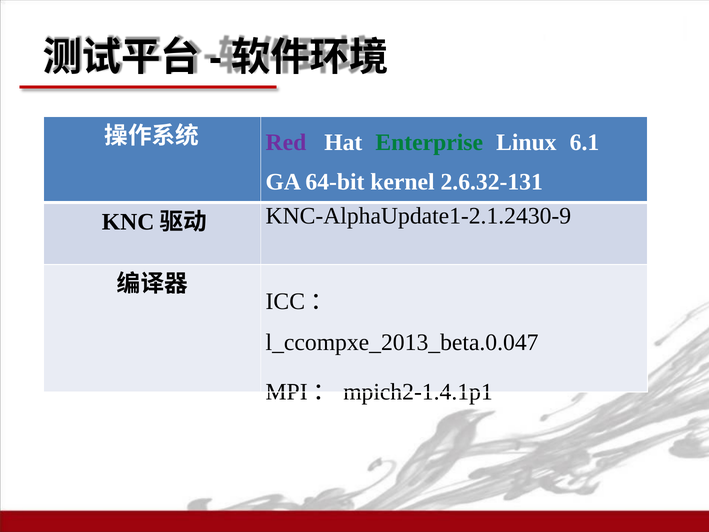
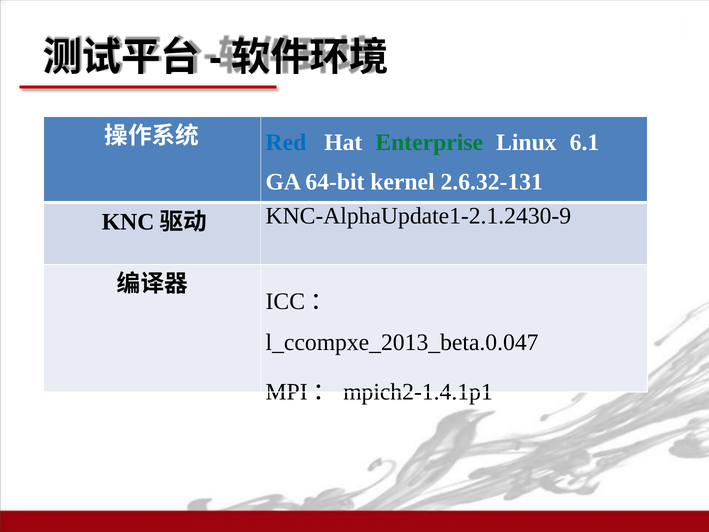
Red colour: purple -> blue
